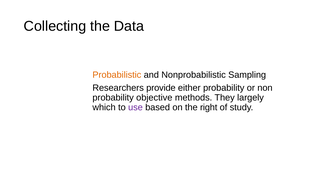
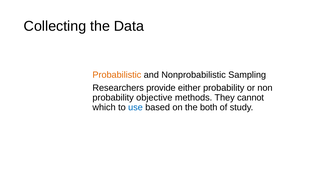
largely: largely -> cannot
use colour: purple -> blue
right: right -> both
